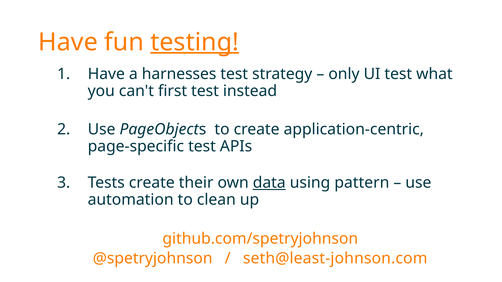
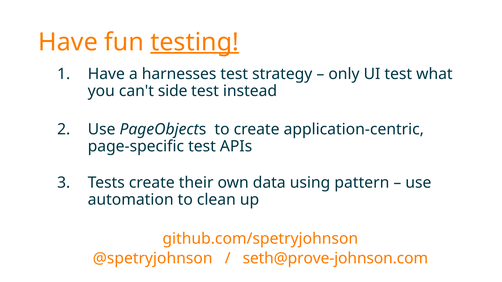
first: first -> side
data underline: present -> none
seth@least-johnson.com: seth@least-johnson.com -> seth@prove-johnson.com
